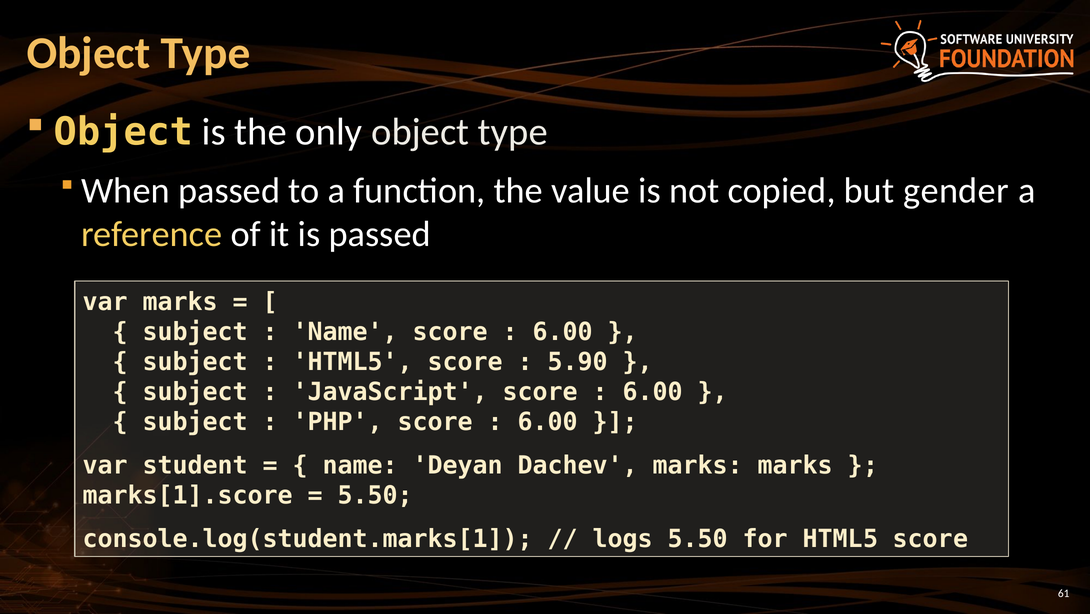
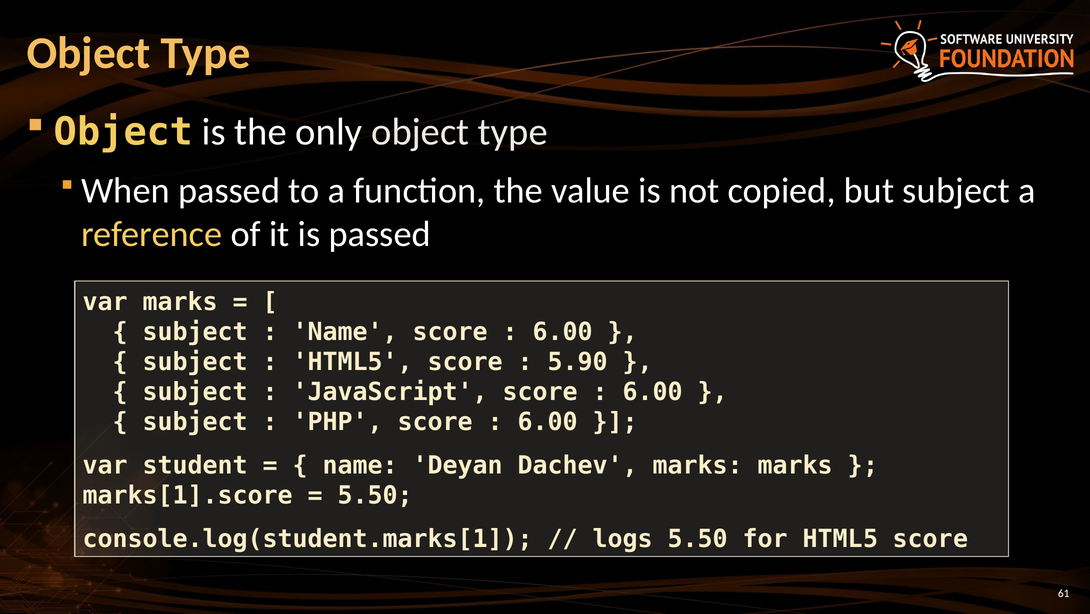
but gender: gender -> subject
